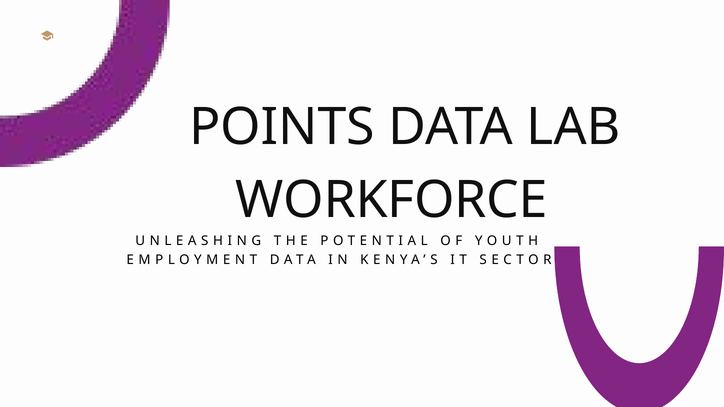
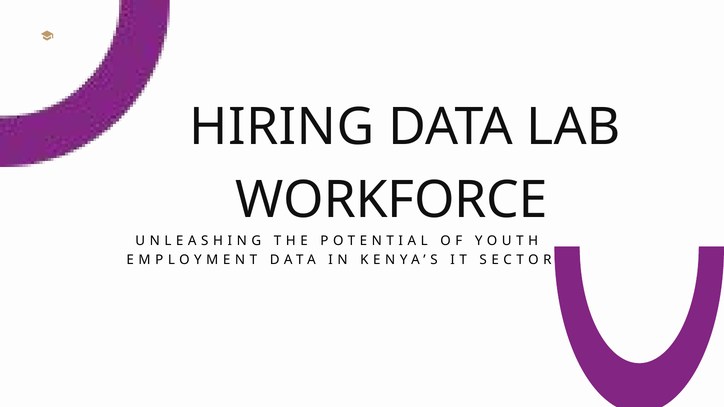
POINTS: POINTS -> HIRING
